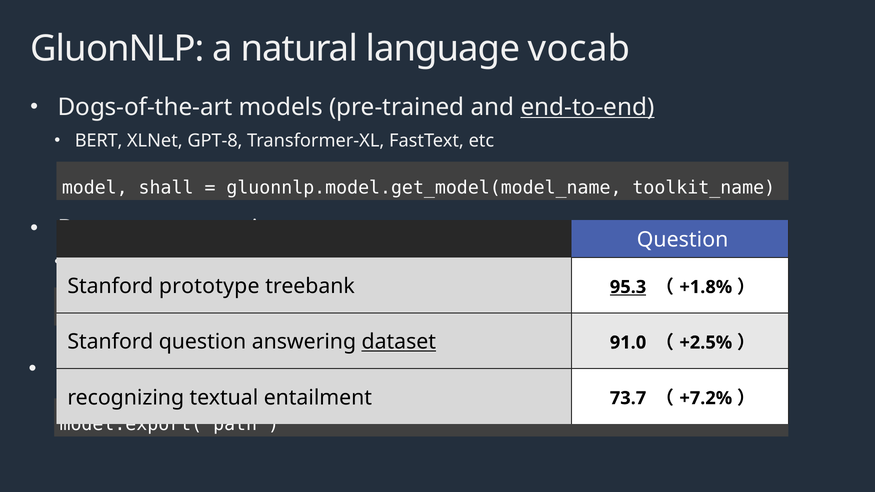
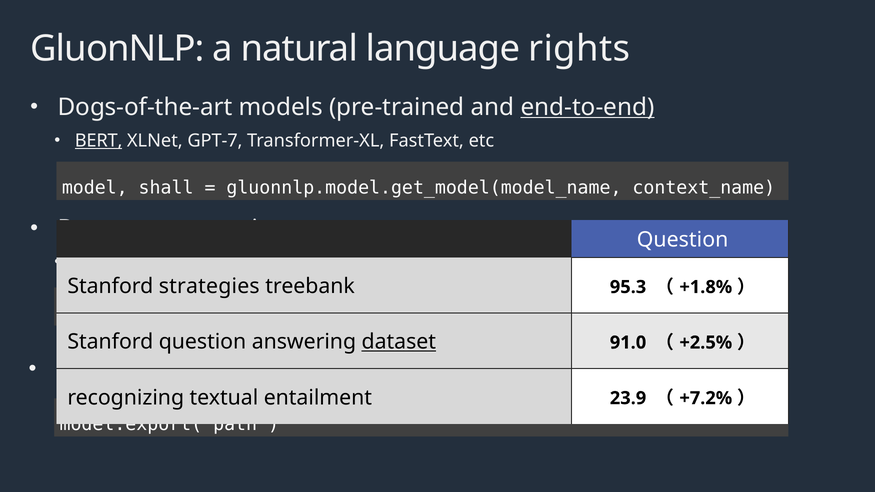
vocab: vocab -> rights
BERT underline: none -> present
GPT-8: GPT-8 -> GPT-7
toolkit_name: toolkit_name -> context_name
prototype: prototype -> strategies
95.3 underline: present -> none
73.7: 73.7 -> 23.9
